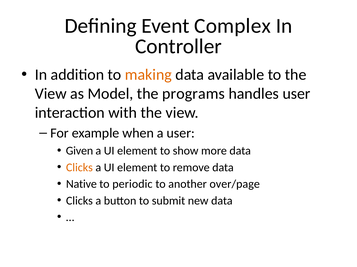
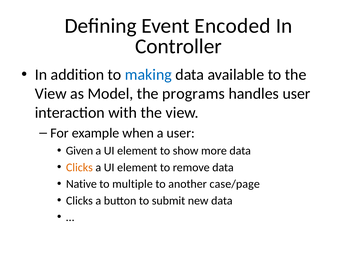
Complex: Complex -> Encoded
making colour: orange -> blue
periodic: periodic -> multiple
over/page: over/page -> case/page
